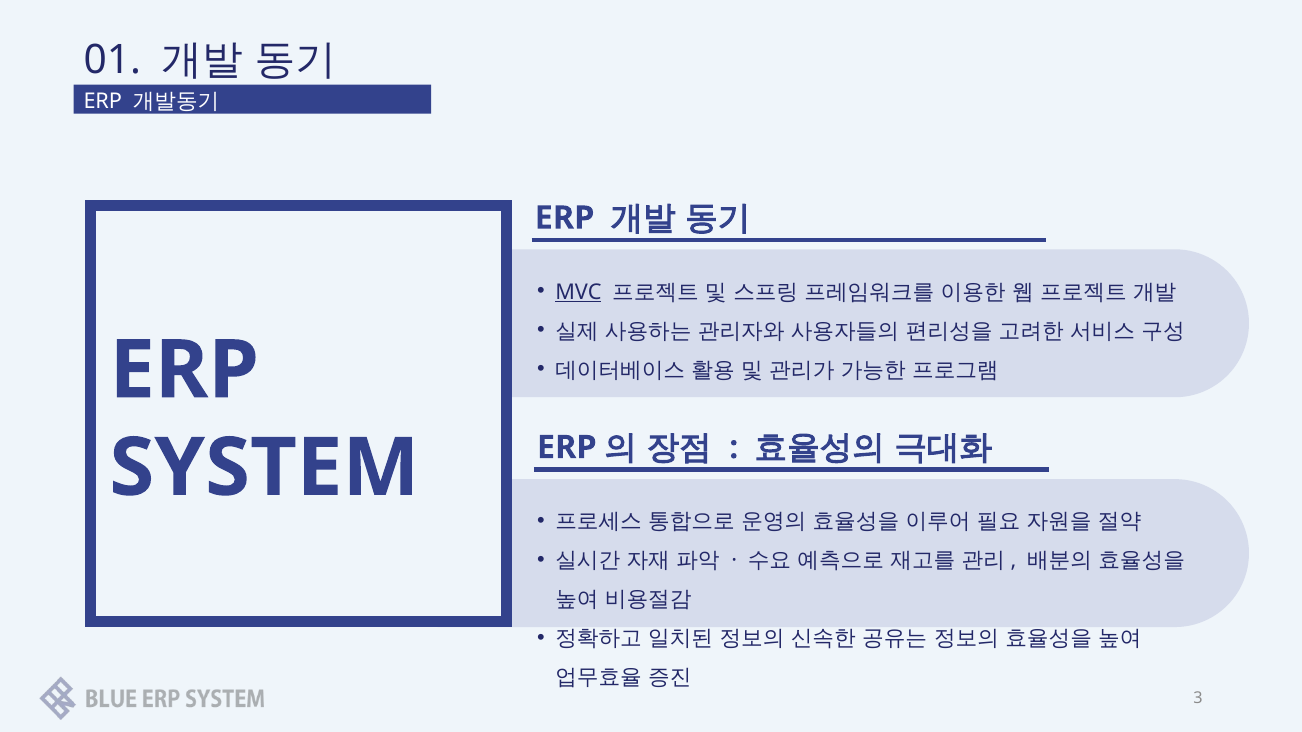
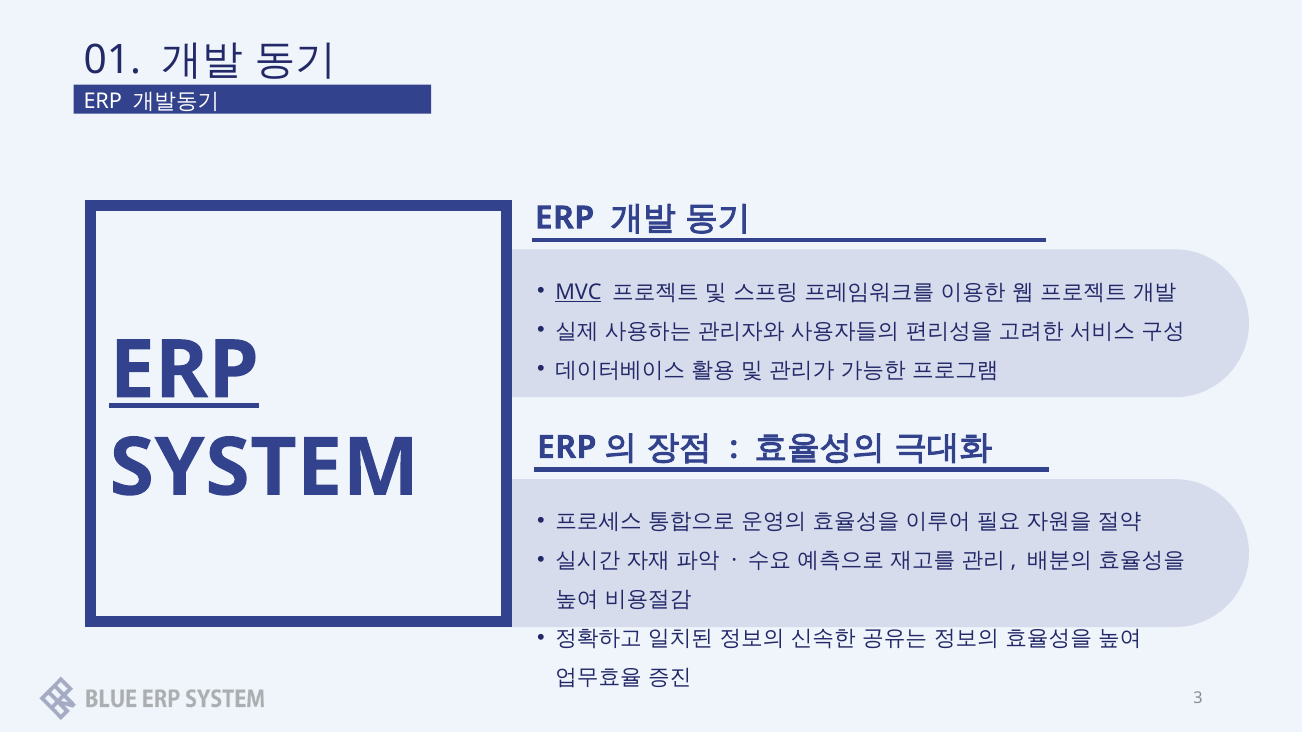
ERP at (184, 371) underline: none -> present
